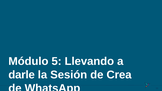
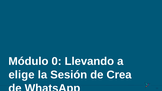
5: 5 -> 0
darle: darle -> elige
